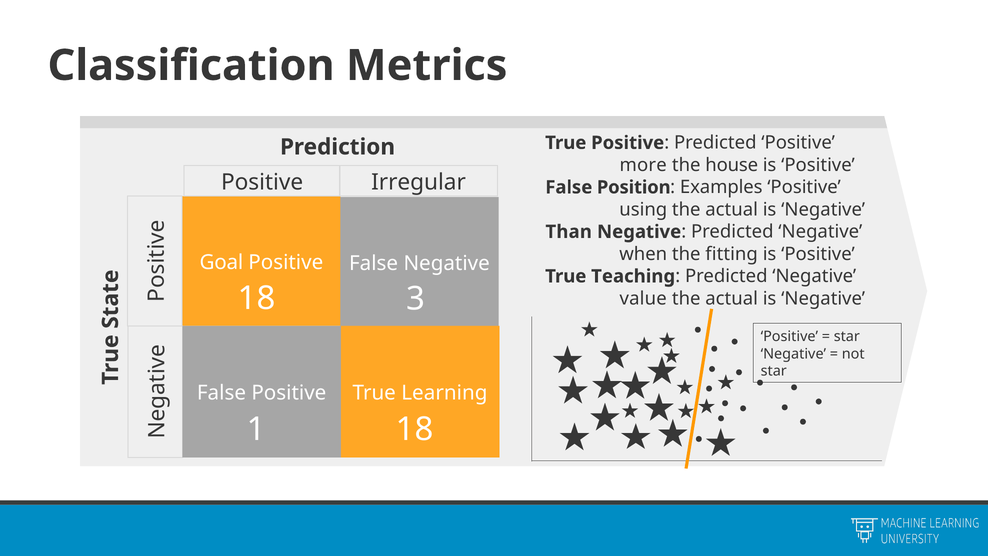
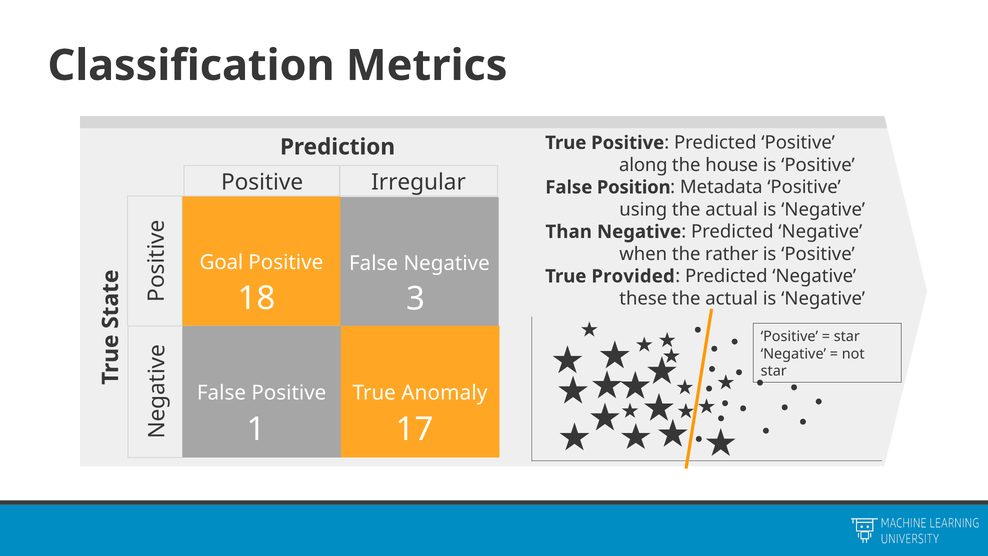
more: more -> along
Examples: Examples -> Metadata
fitting: fitting -> rather
Teaching: Teaching -> Provided
value: value -> these
Learning: Learning -> Anomaly
1 18: 18 -> 17
